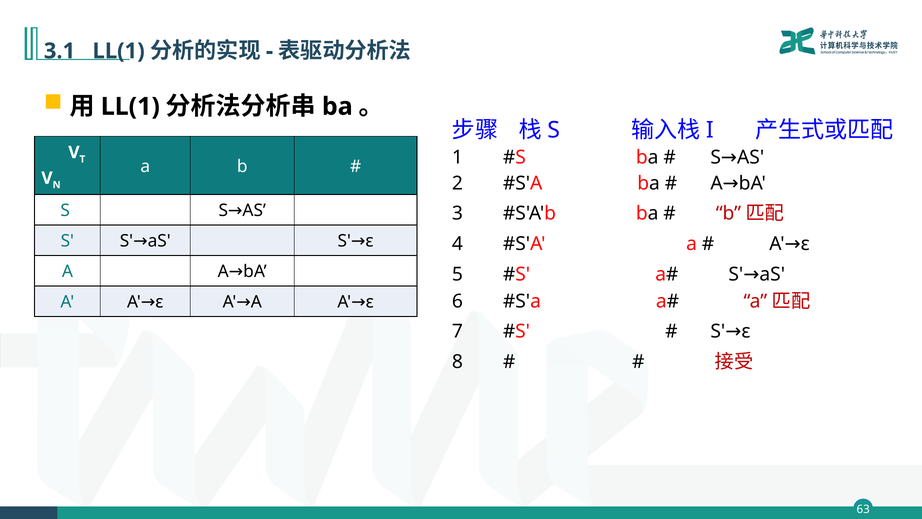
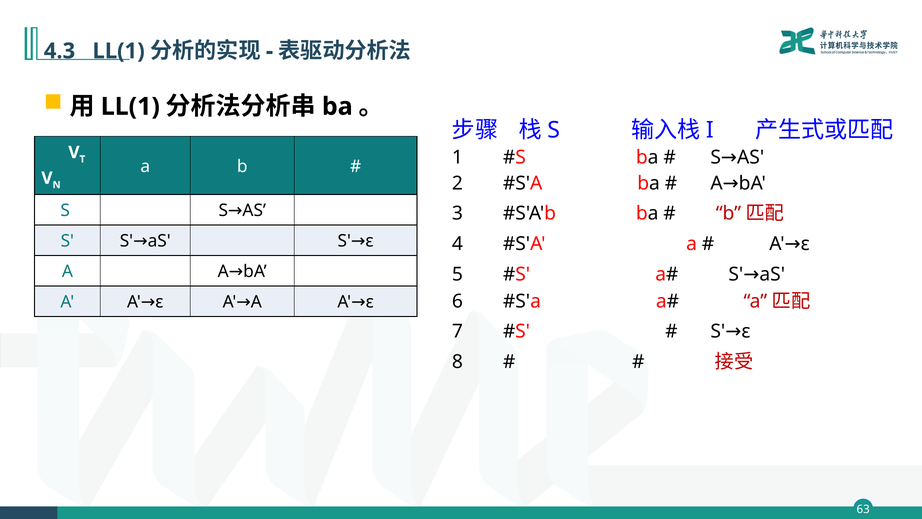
3.1: 3.1 -> 4.3
